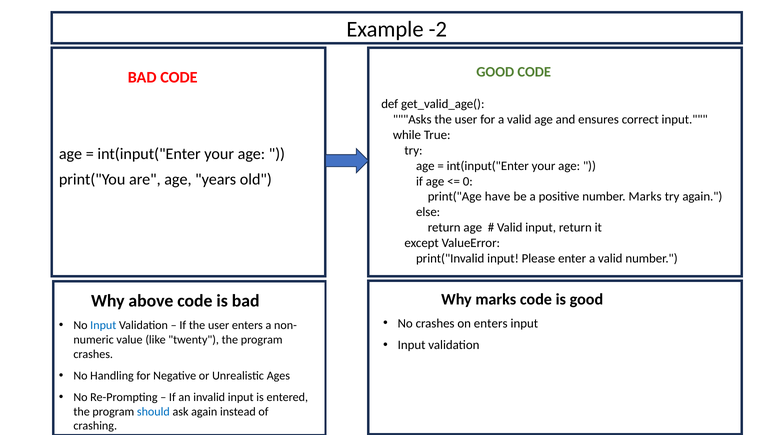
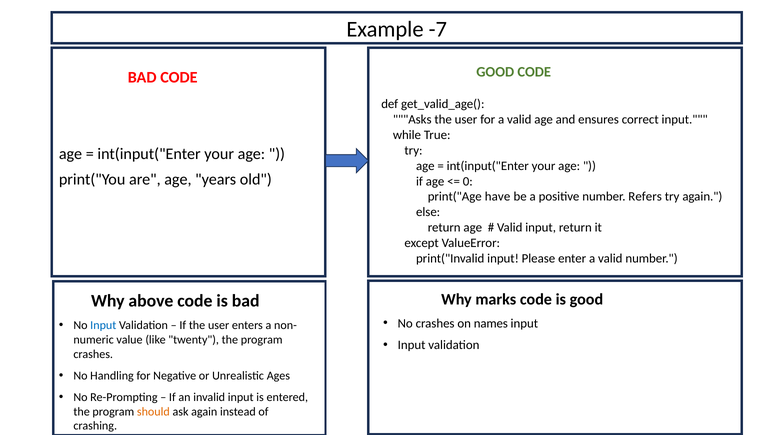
-2: -2 -> -7
number Marks: Marks -> Refers
on enters: enters -> names
should colour: blue -> orange
